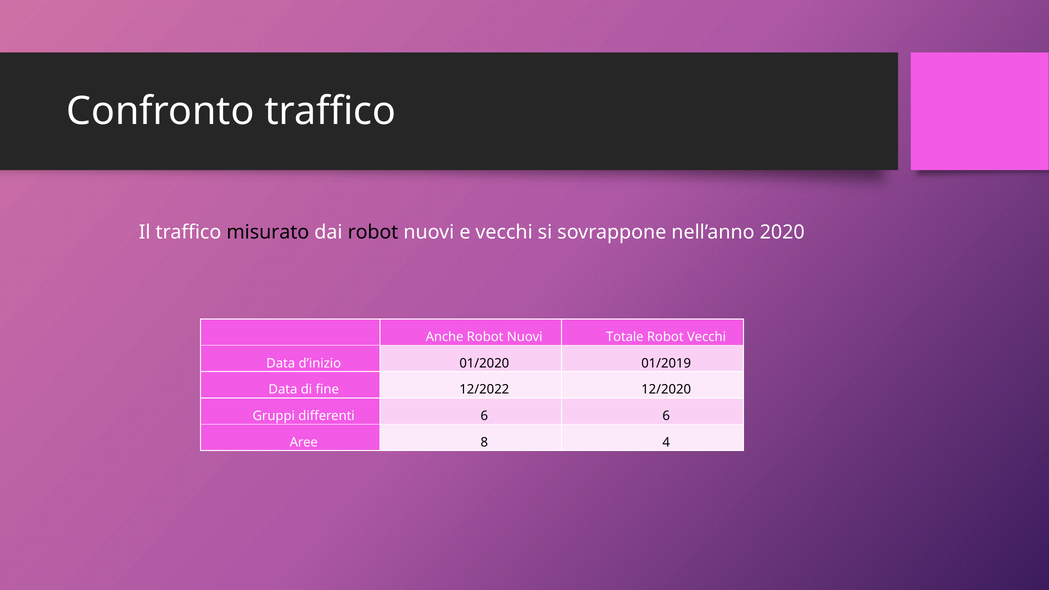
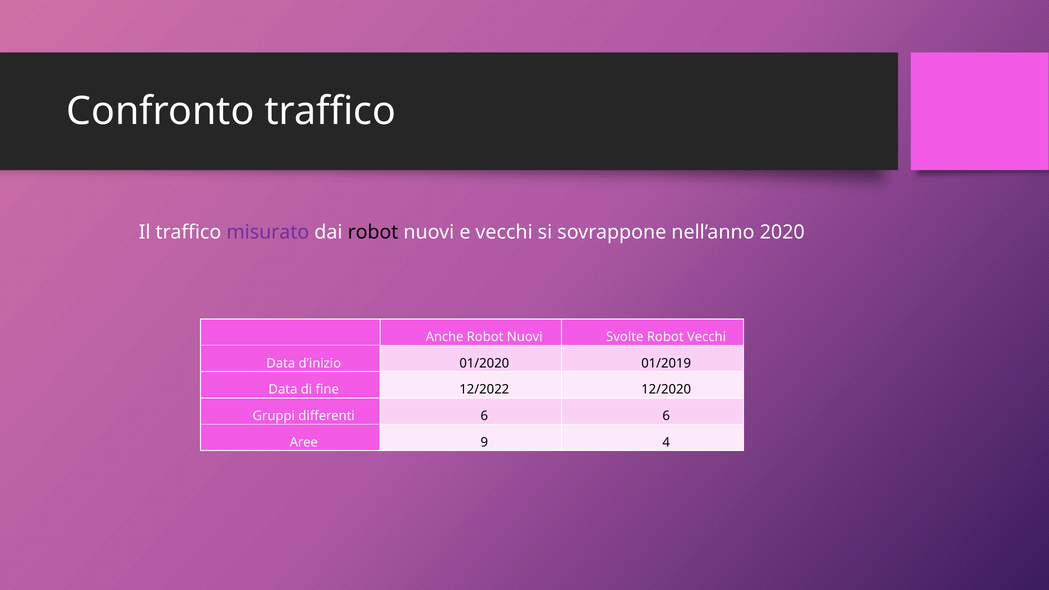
misurato colour: black -> purple
Totale: Totale -> Svolte
8: 8 -> 9
